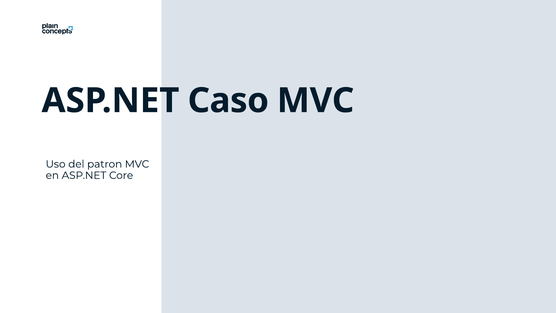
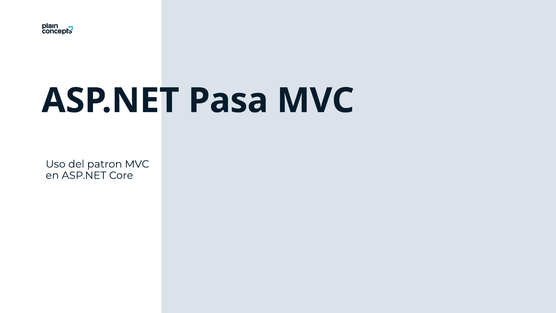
Caso: Caso -> Pasa
